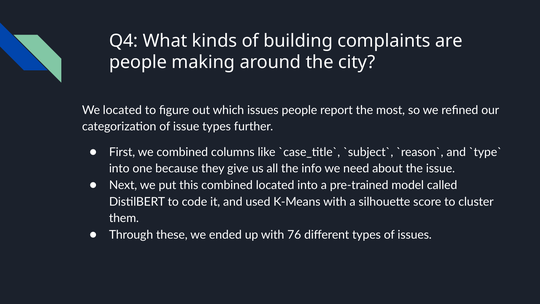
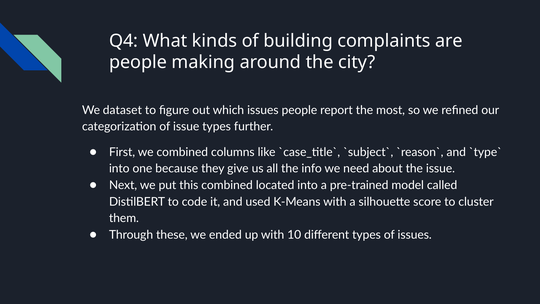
We located: located -> dataset
76: 76 -> 10
